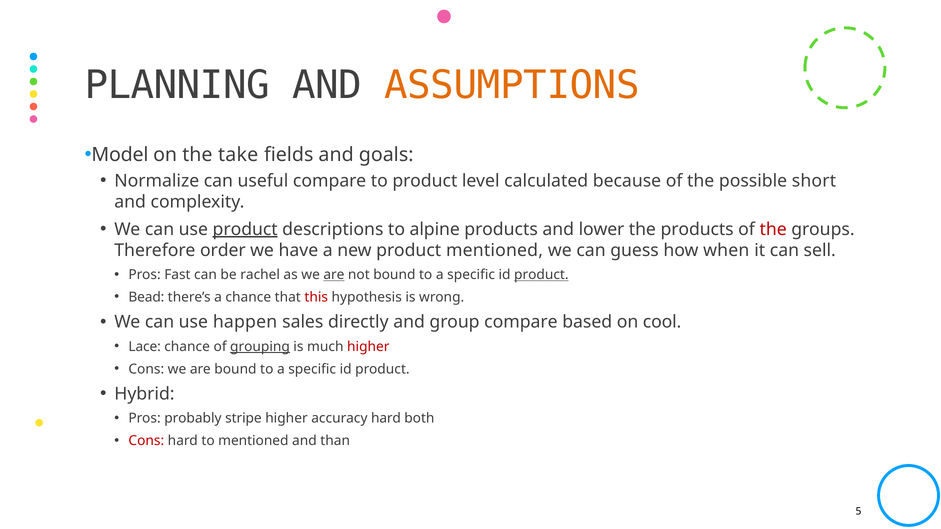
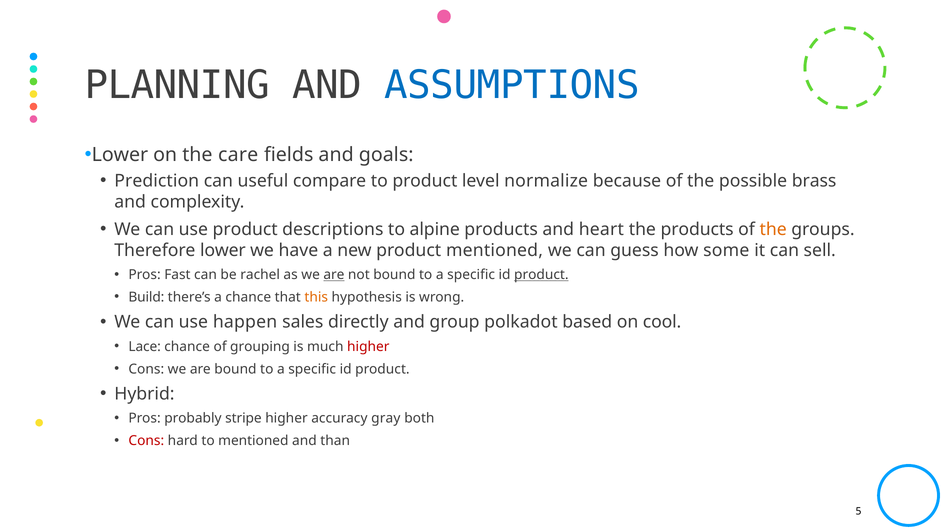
ASSUMPTIONS colour: orange -> blue
Model at (120, 155): Model -> Lower
take: take -> care
Normalize: Normalize -> Prediction
calculated: calculated -> normalize
short: short -> brass
product at (245, 229) underline: present -> none
lower: lower -> heart
the at (773, 229) colour: red -> orange
Therefore order: order -> lower
when: when -> some
Bead: Bead -> Build
this colour: red -> orange
group compare: compare -> polkadot
grouping underline: present -> none
accuracy hard: hard -> gray
